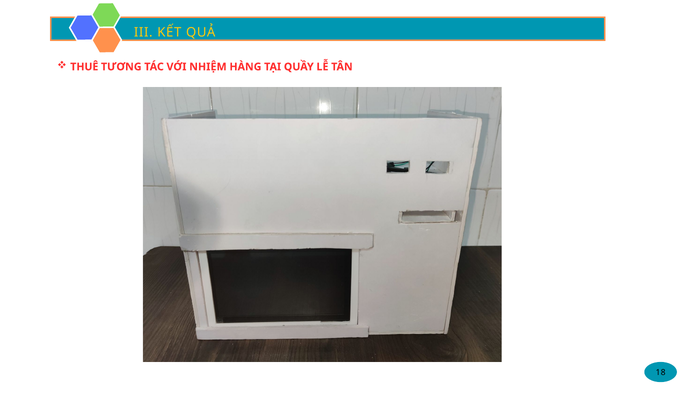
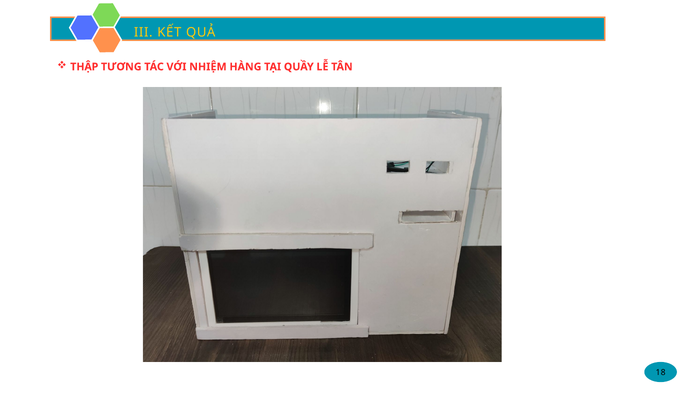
THUÊ: THUÊ -> THẬP
